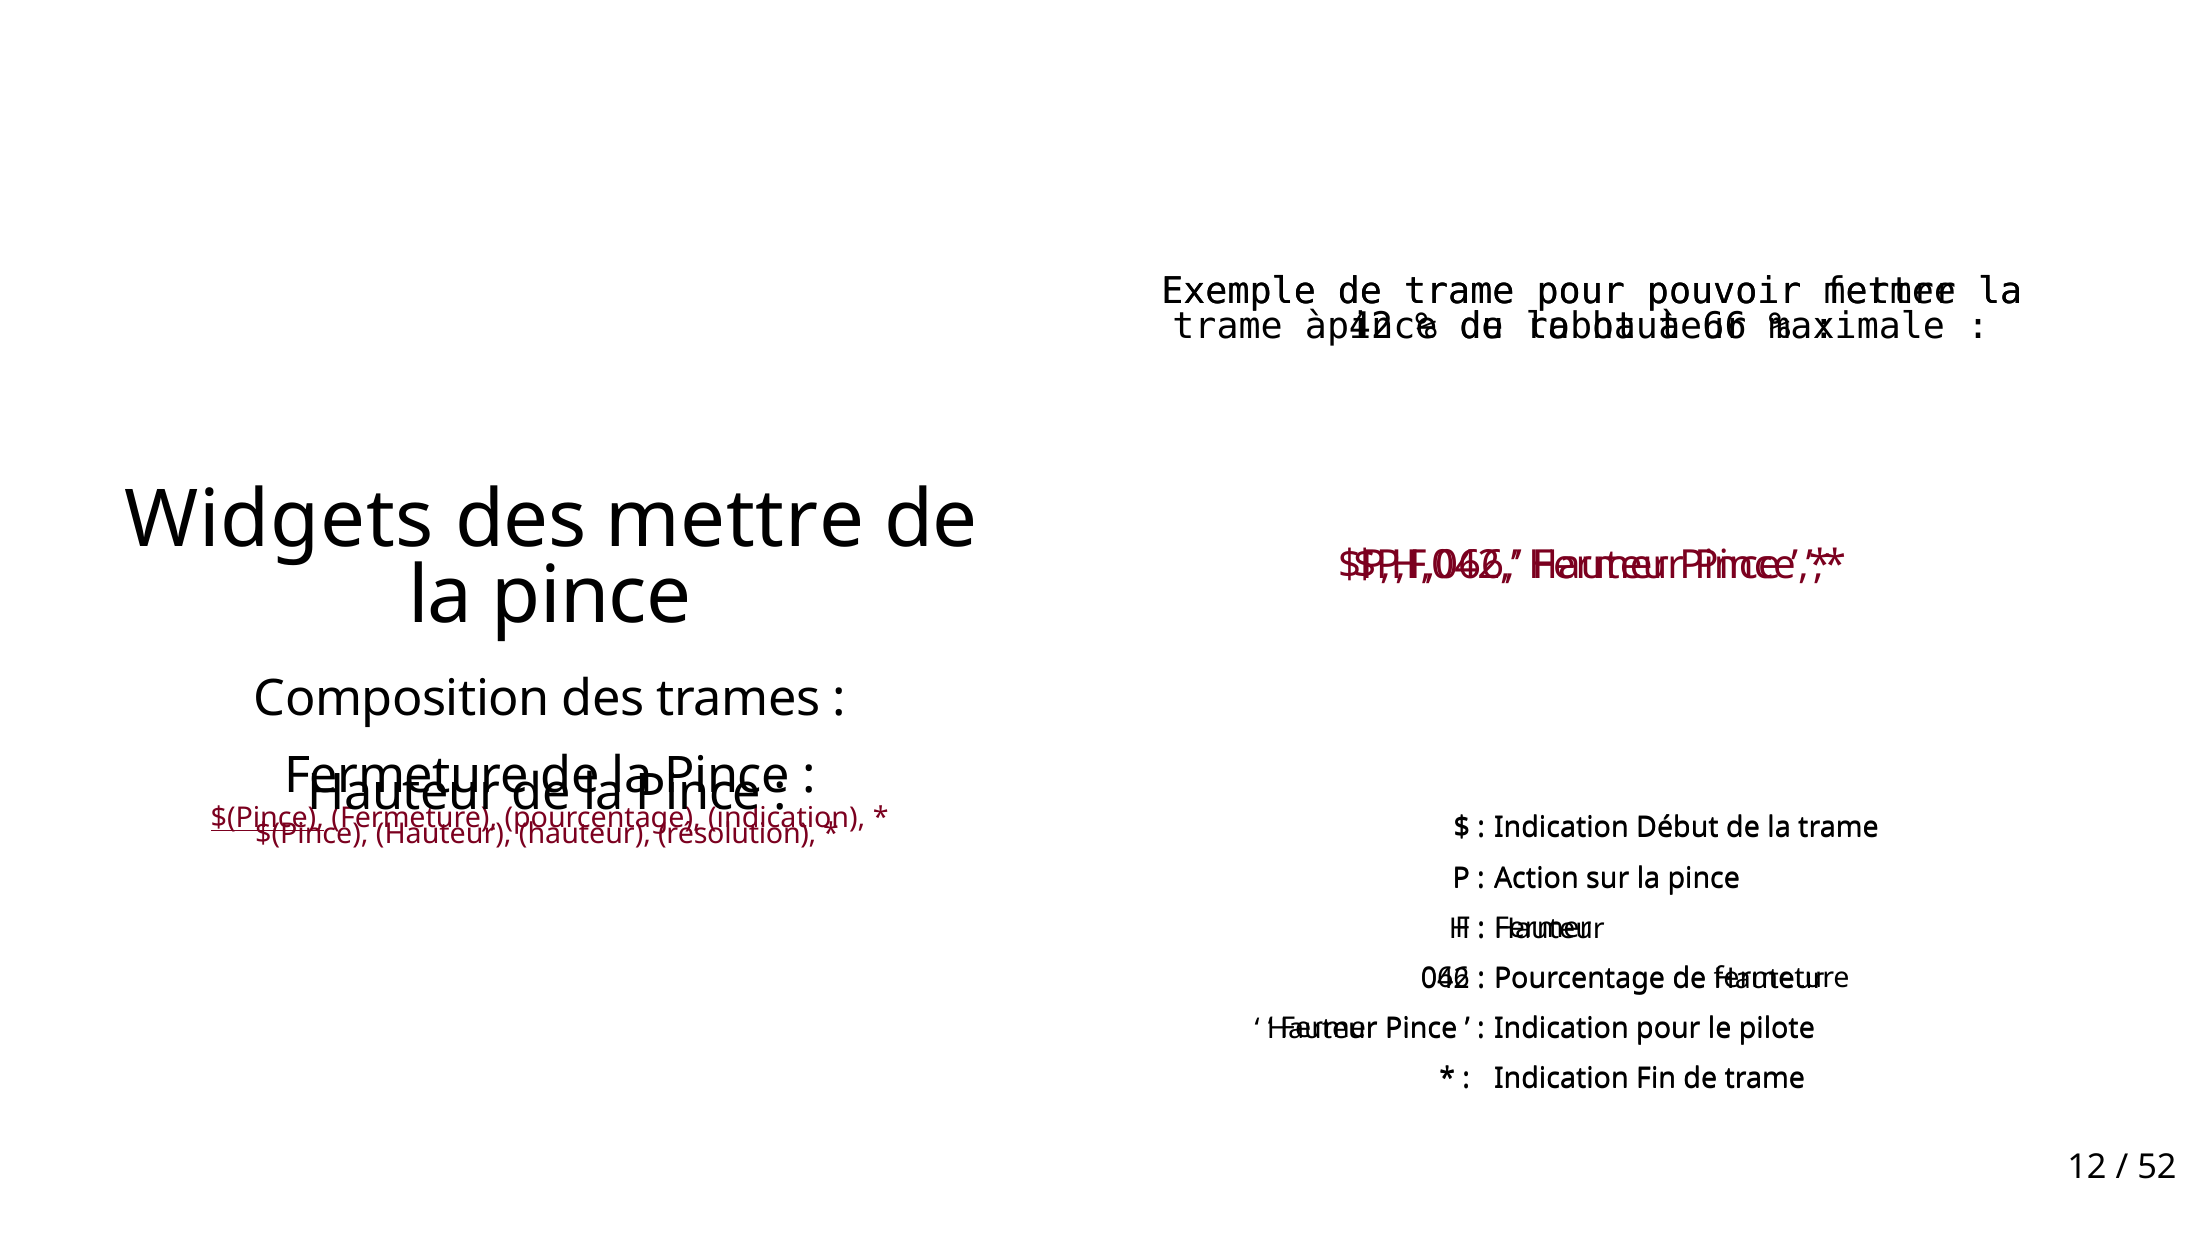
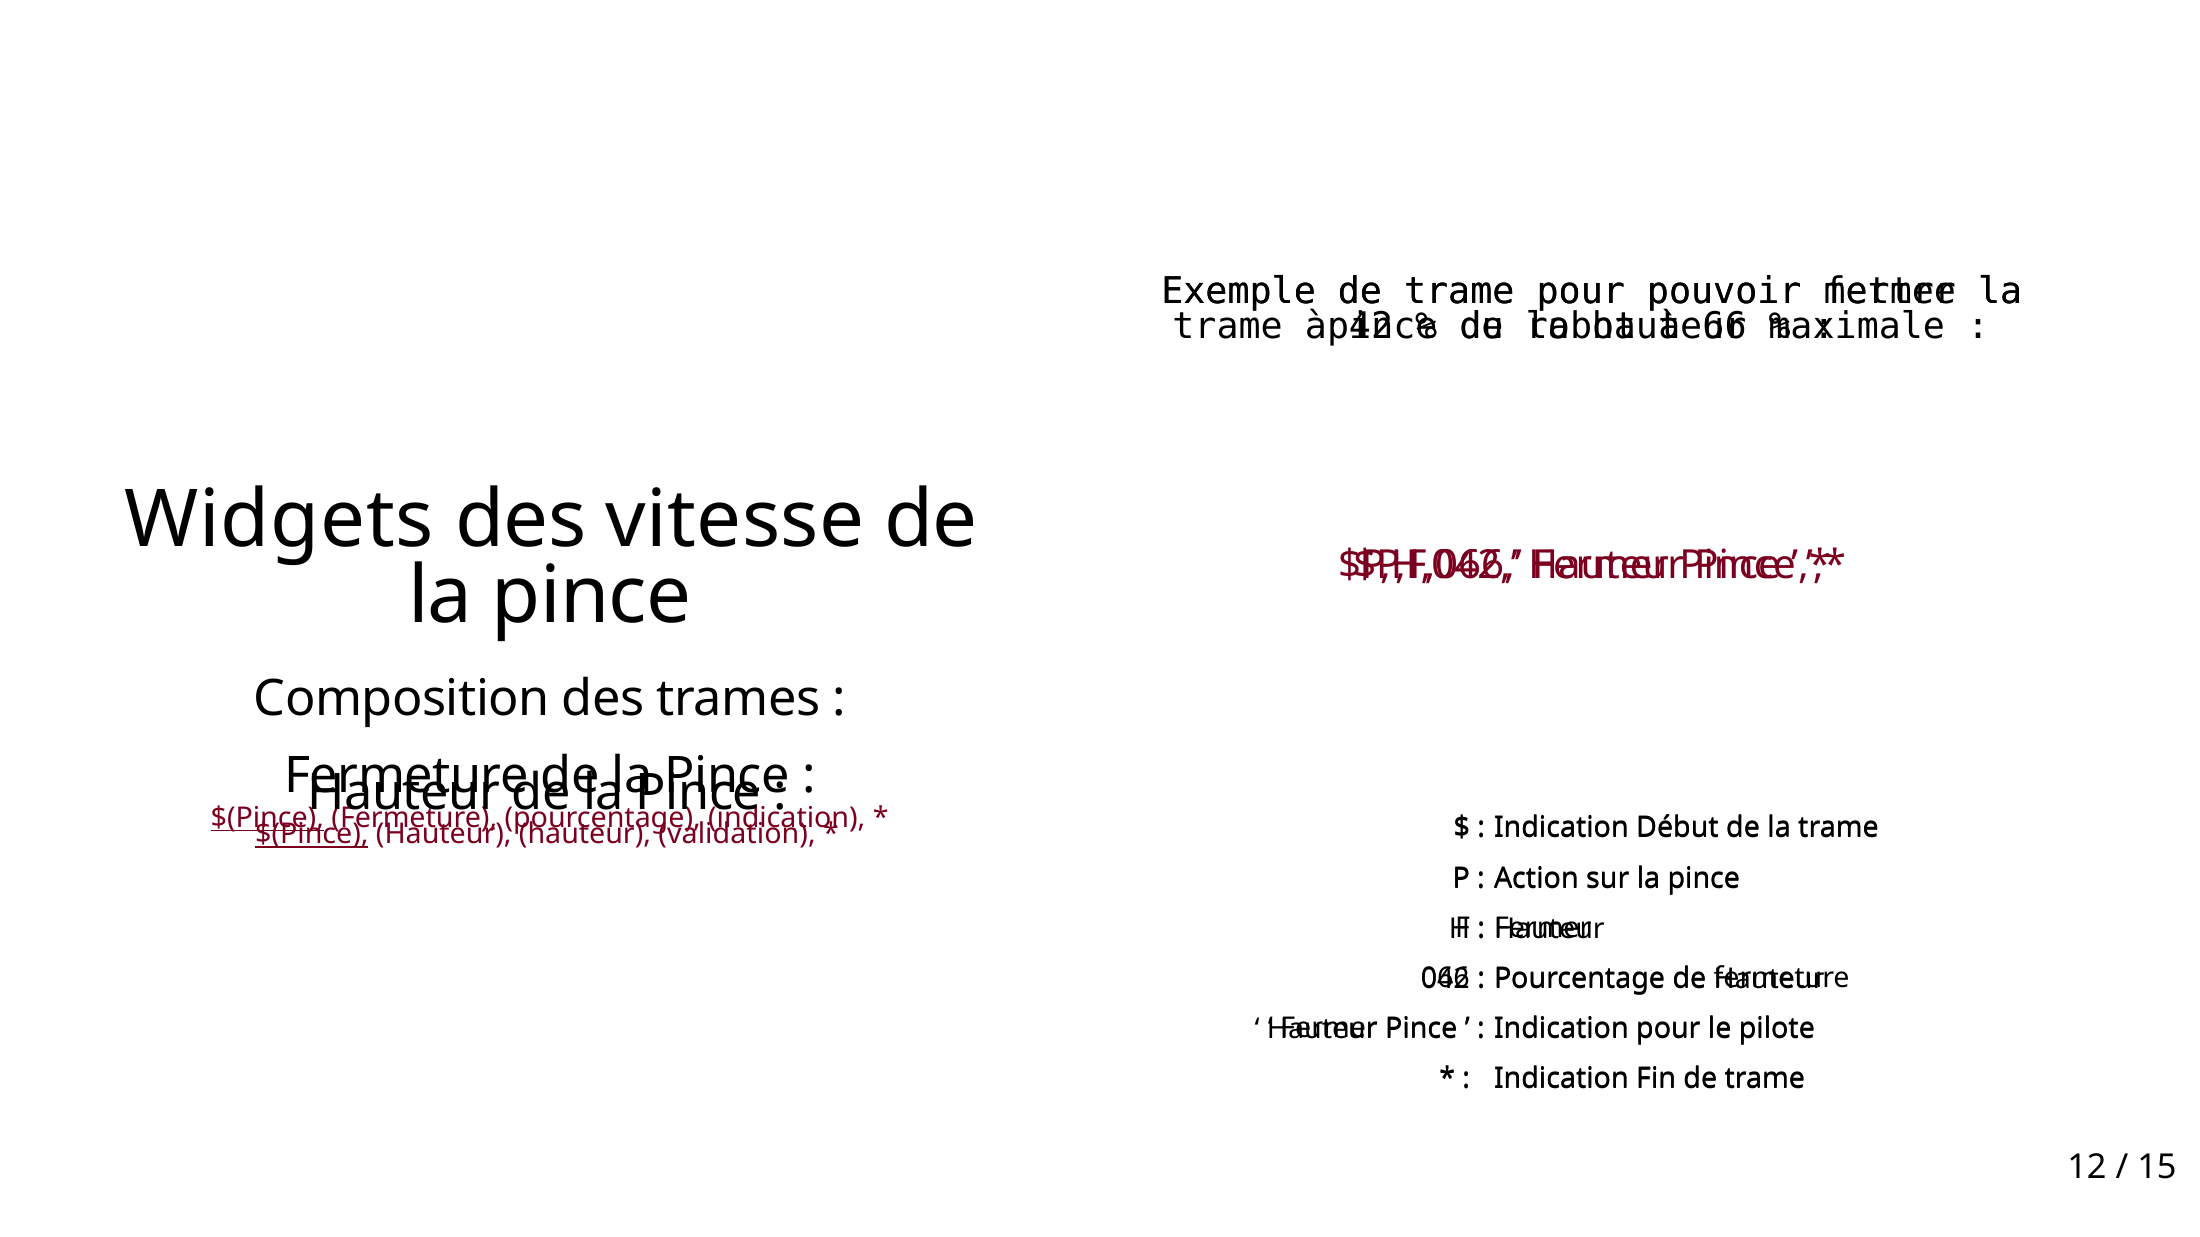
des mettre: mettre -> vitesse
$(Pince at (312, 835) underline: none -> present
résolution: résolution -> validation
52: 52 -> 15
